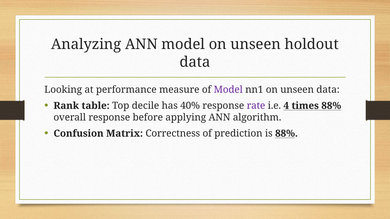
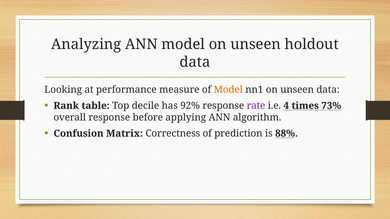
Model at (228, 90) colour: purple -> orange
40%: 40% -> 92%
times 88%: 88% -> 73%
